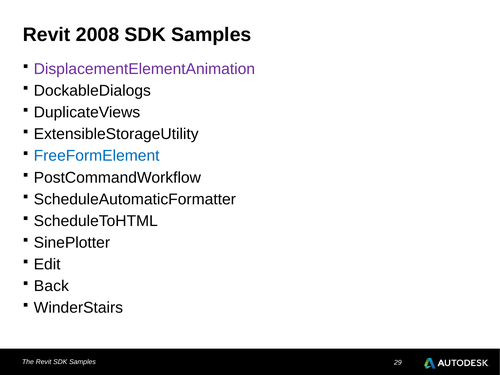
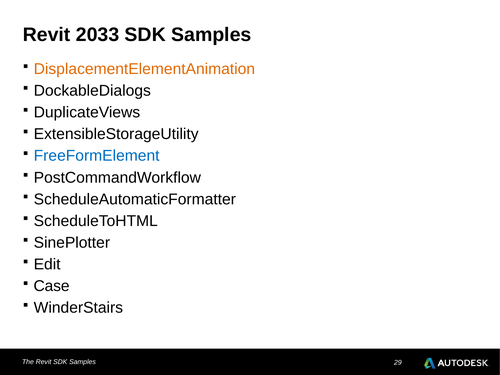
2008: 2008 -> 2033
DisplacementElementAnimation colour: purple -> orange
Back: Back -> Case
